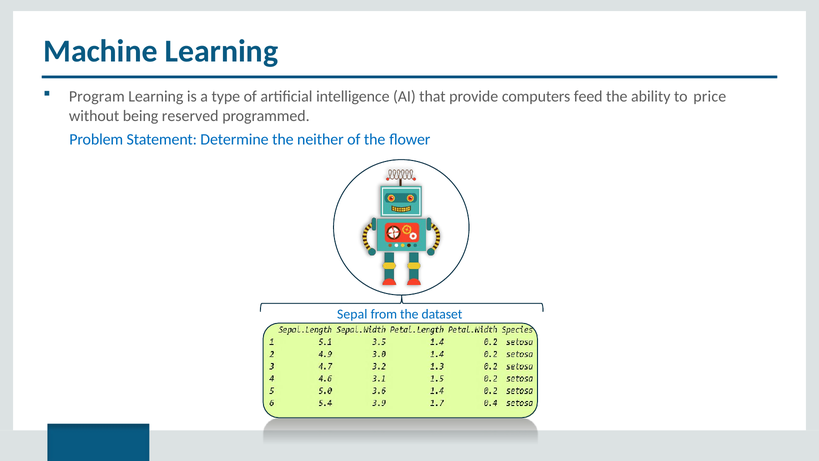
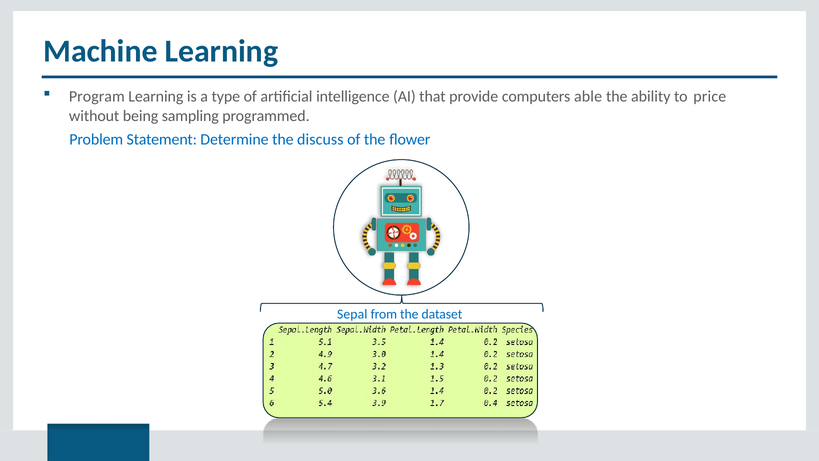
feed: feed -> able
reserved: reserved -> sampling
neither: neither -> discuss
